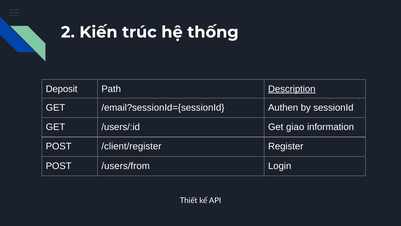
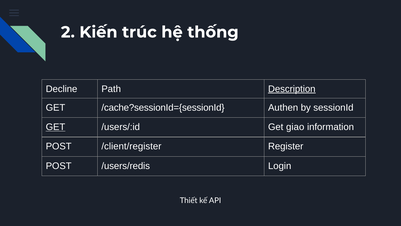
Deposit: Deposit -> Decline
/email?sessionId={sessionId: /email?sessionId={sessionId -> /cache?sessionId={sessionId
GET at (56, 127) underline: none -> present
/users/from: /users/from -> /users/redis
